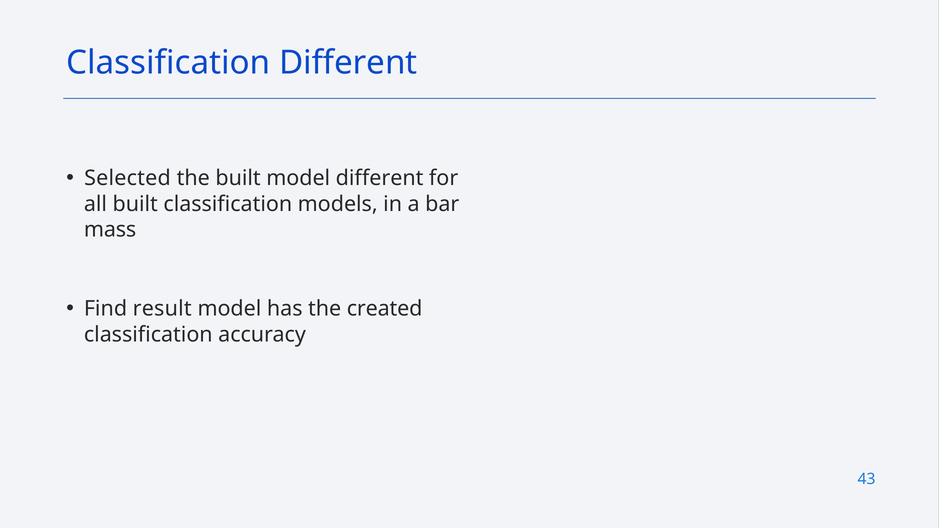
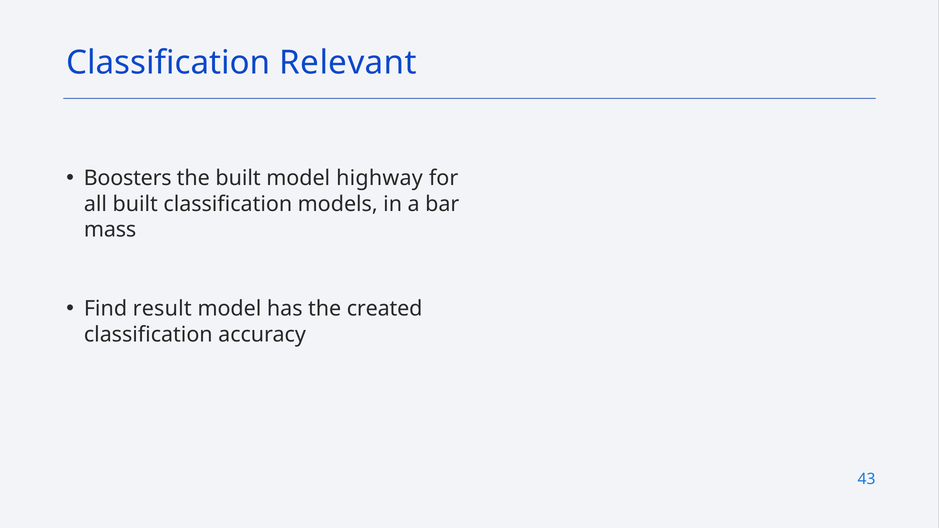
Classification Different: Different -> Relevant
Selected: Selected -> Boosters
model different: different -> highway
